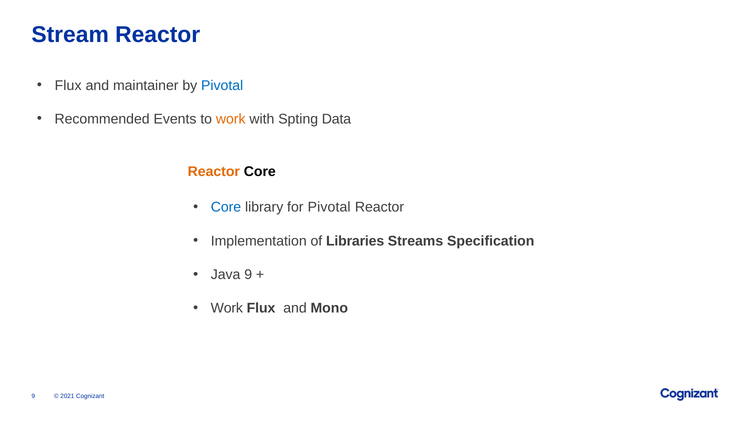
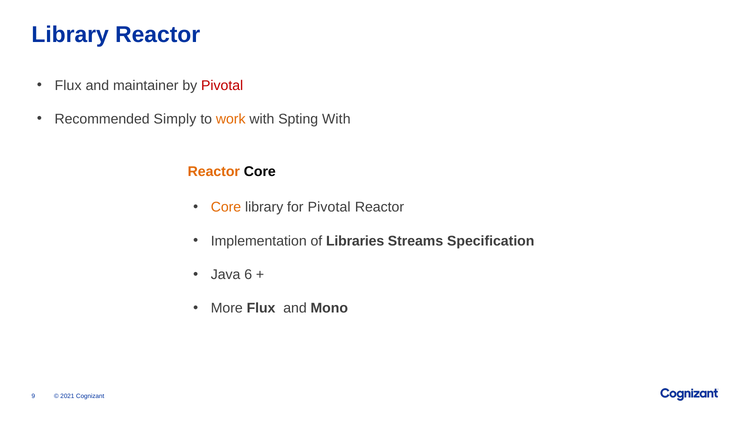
Stream at (70, 35): Stream -> Library
Pivotal at (222, 85) colour: blue -> red
Events: Events -> Simply
Spting Data: Data -> With
Core at (226, 207) colour: blue -> orange
Java 9: 9 -> 6
Work at (227, 309): Work -> More
